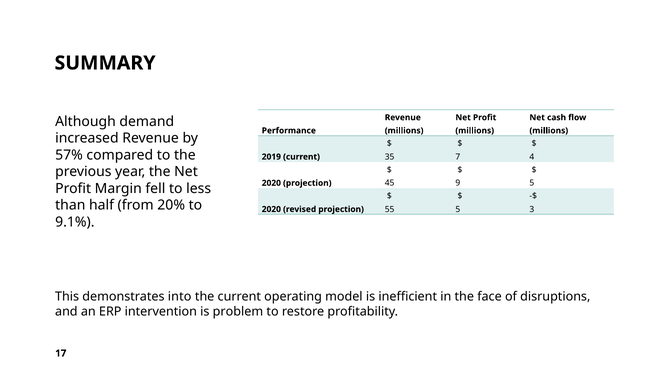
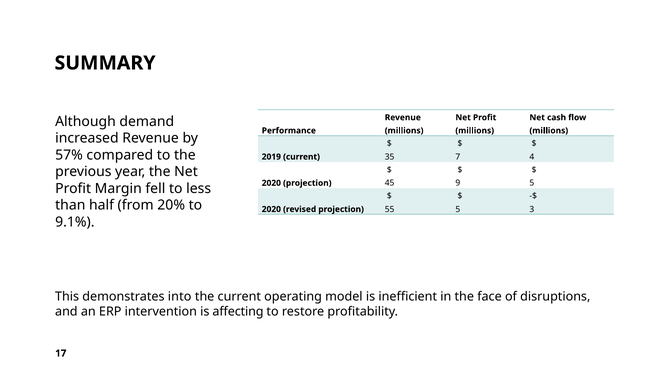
problem: problem -> affecting
